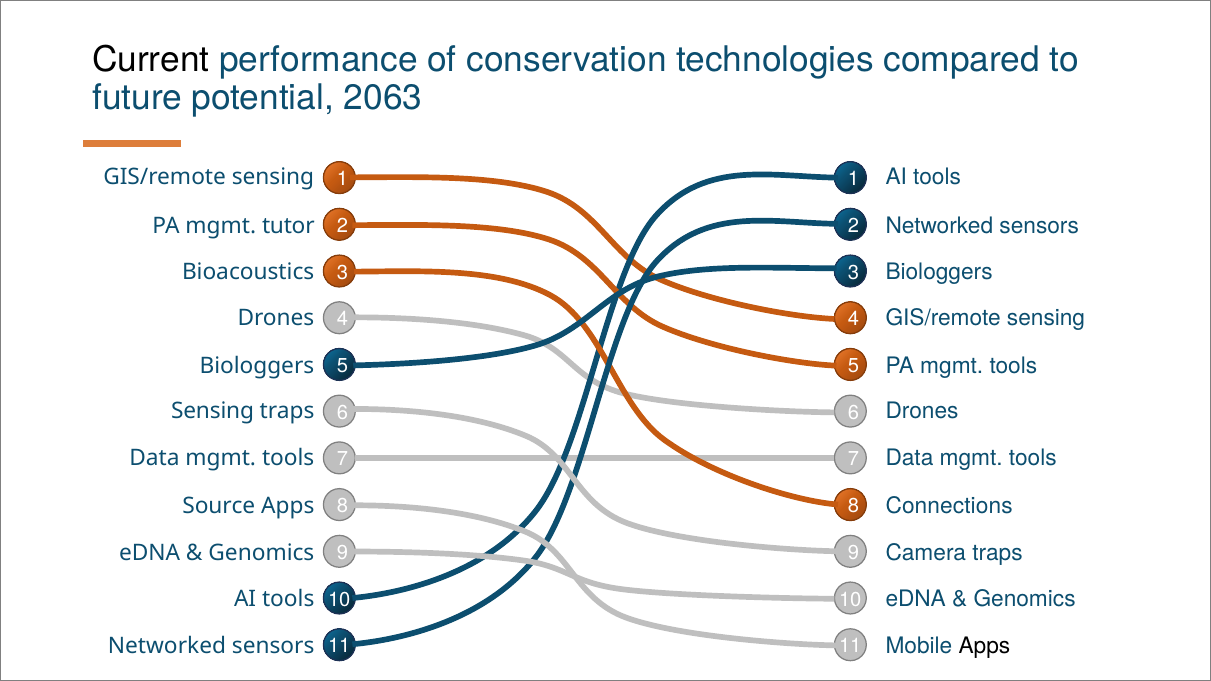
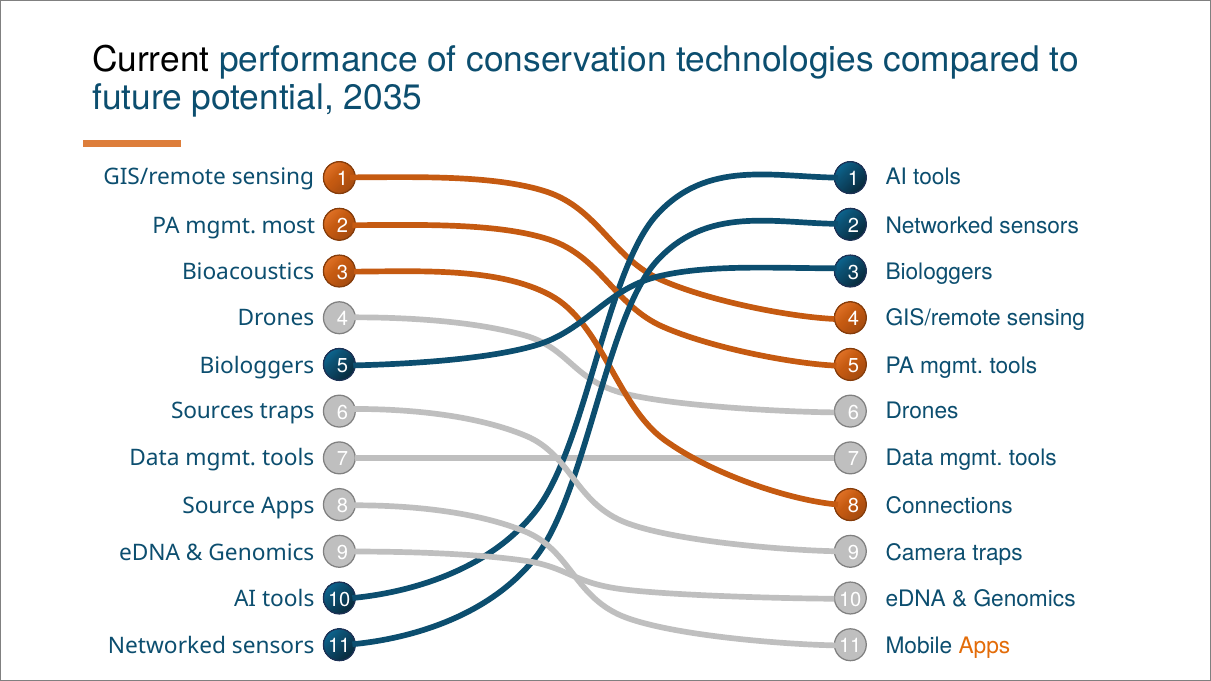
2063: 2063 -> 2035
tutor: tutor -> most
Sensing at (213, 411): Sensing -> Sources
Apps at (984, 646) colour: black -> orange
